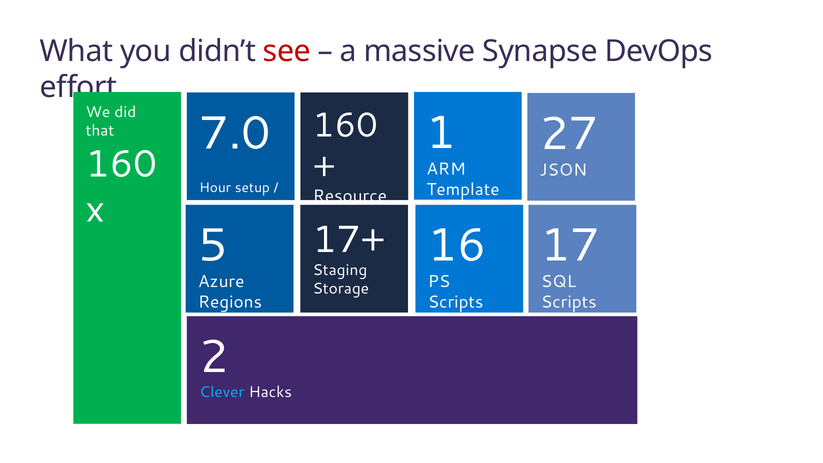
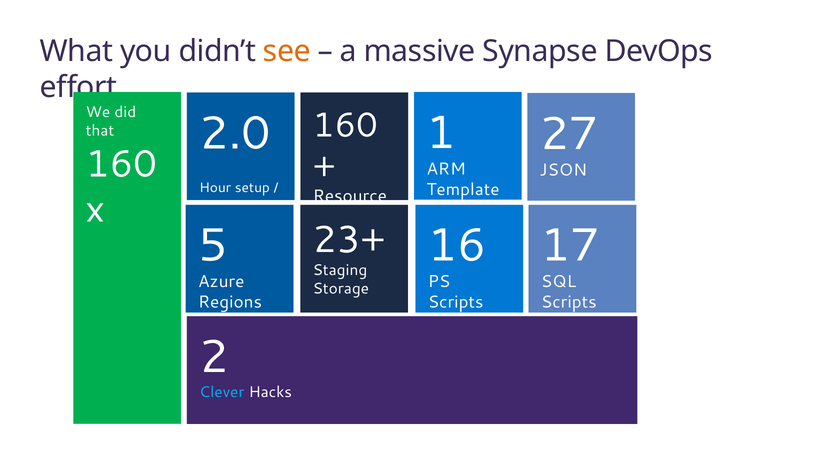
see colour: red -> orange
7.0: 7.0 -> 2.0
17+: 17+ -> 23+
